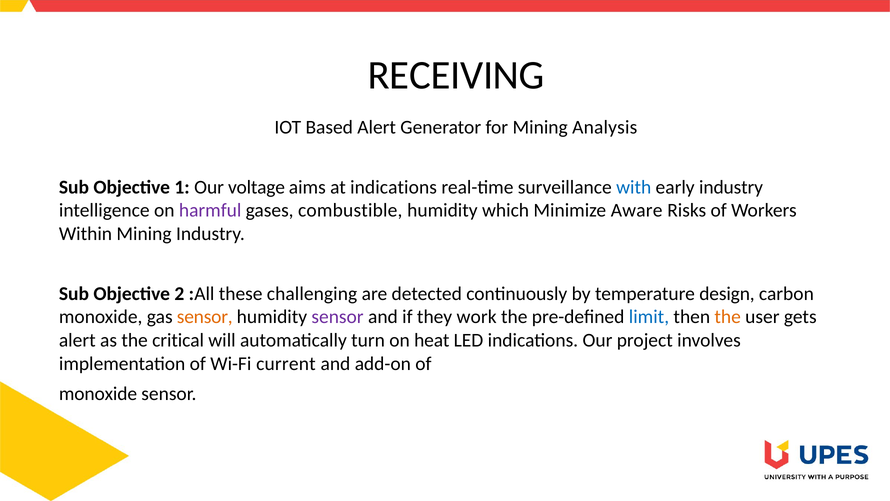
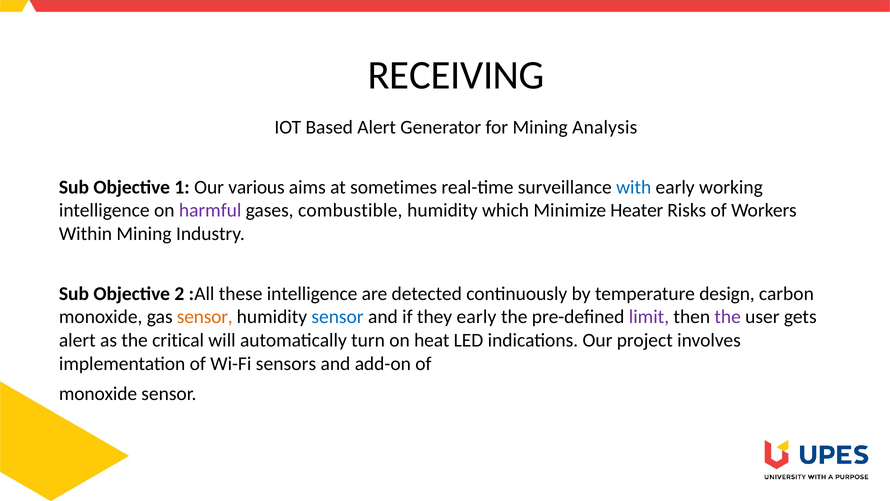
voltage: voltage -> various
at indications: indications -> sometimes
early industry: industry -> working
Aware: Aware -> Heater
these challenging: challenging -> intelligence
sensor at (338, 317) colour: purple -> blue
they work: work -> early
limit colour: blue -> purple
the at (728, 317) colour: orange -> purple
current: current -> sensors
